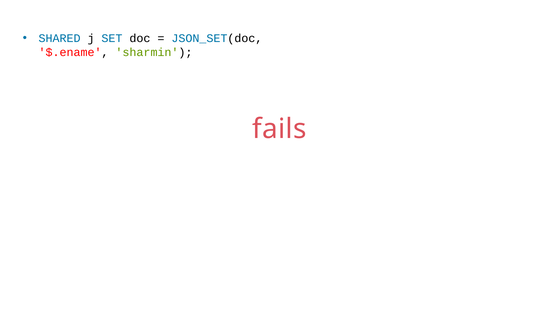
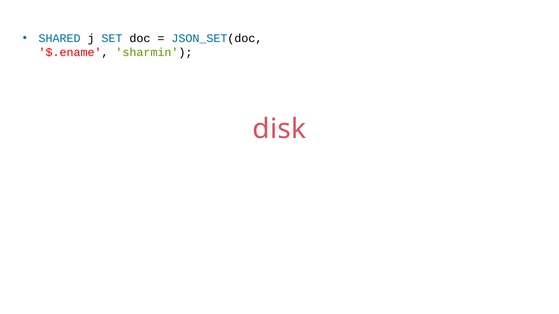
fails: fails -> disk
